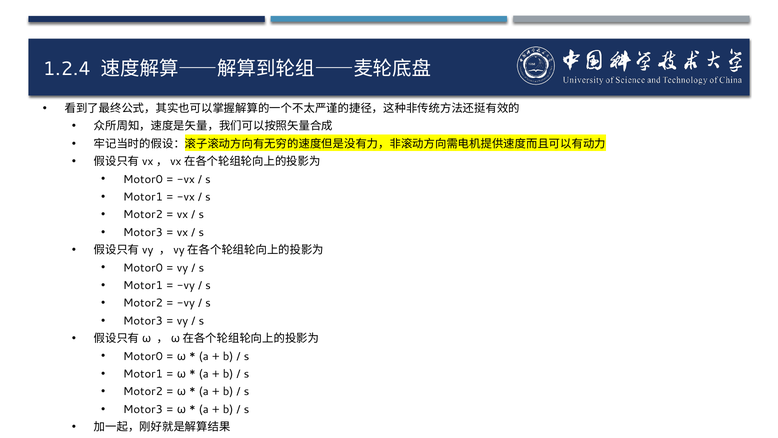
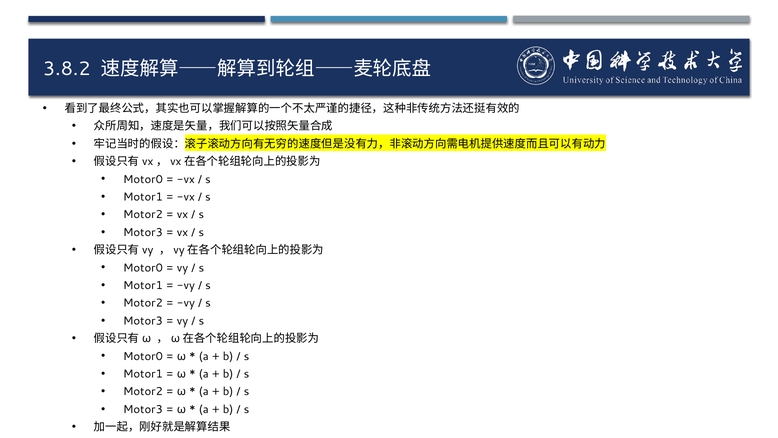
1.2.4: 1.2.4 -> 3.8.2
